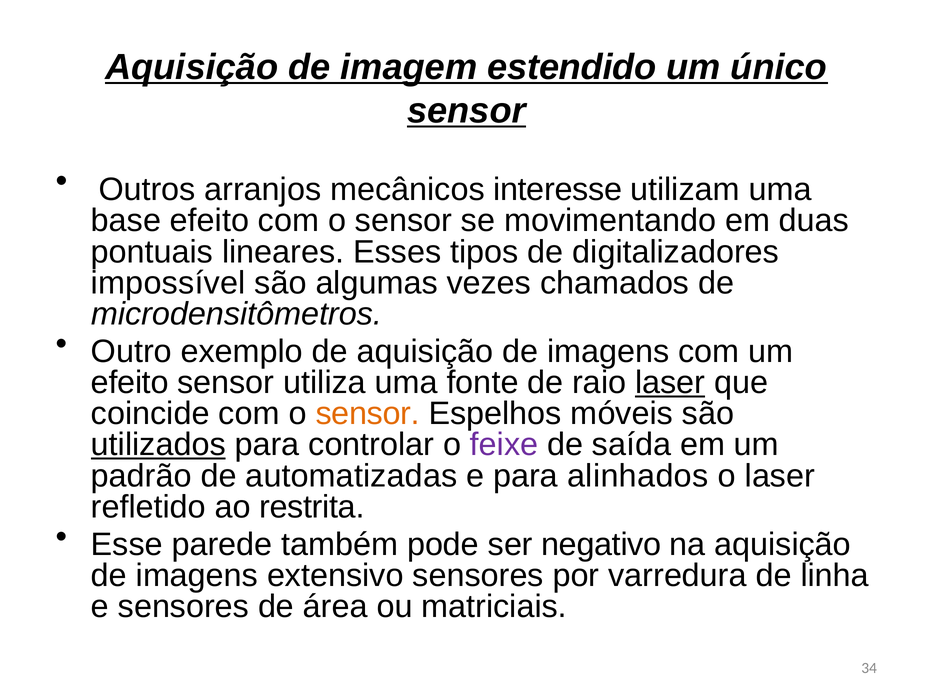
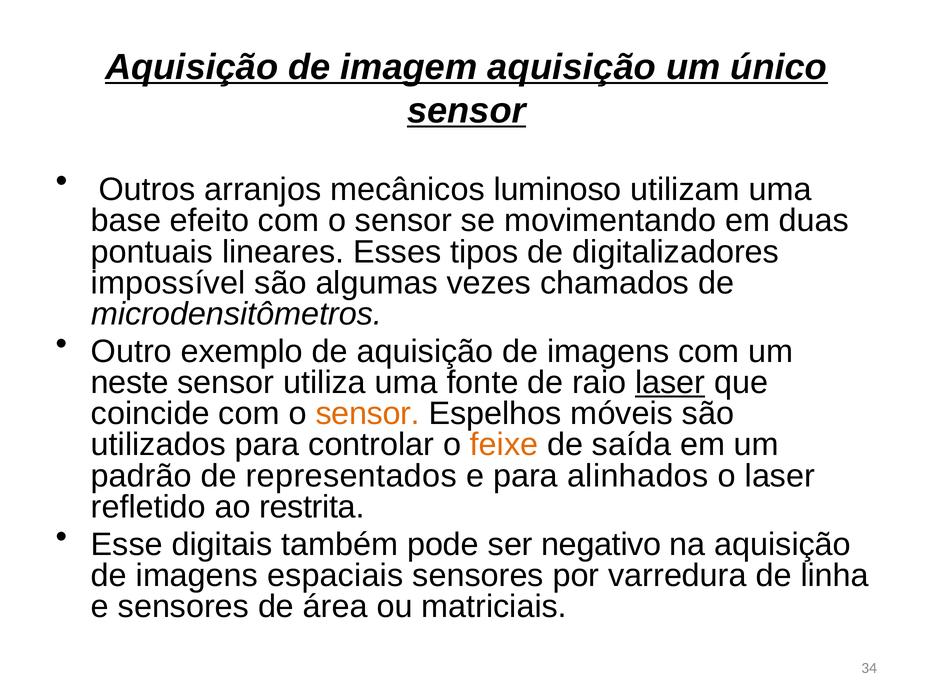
imagem estendido: estendido -> aquisição
interesse: interesse -> luminoso
efeito at (130, 382): efeito -> neste
utilizados underline: present -> none
feixe colour: purple -> orange
automatizadas: automatizadas -> representados
parede: parede -> digitais
extensivo: extensivo -> espaciais
